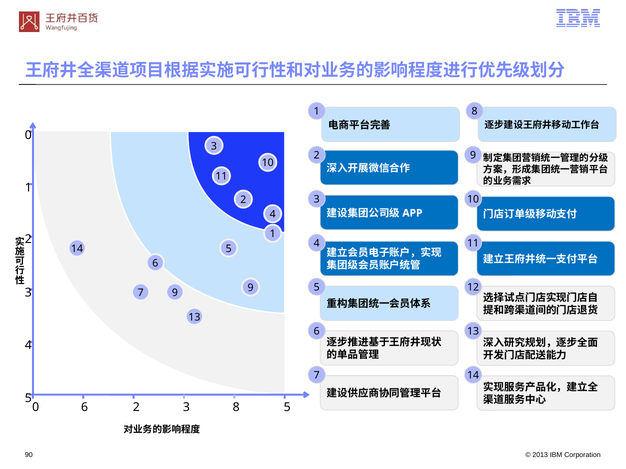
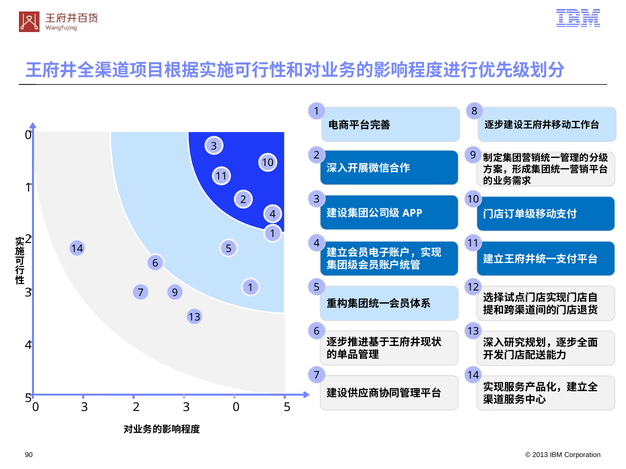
7 9: 9 -> 1
0 6: 6 -> 3
3 8: 8 -> 0
